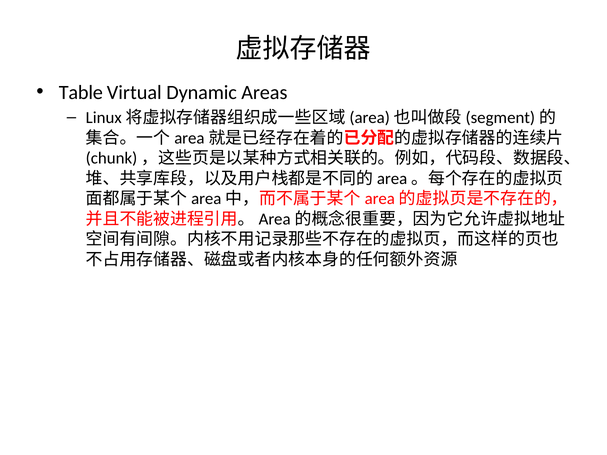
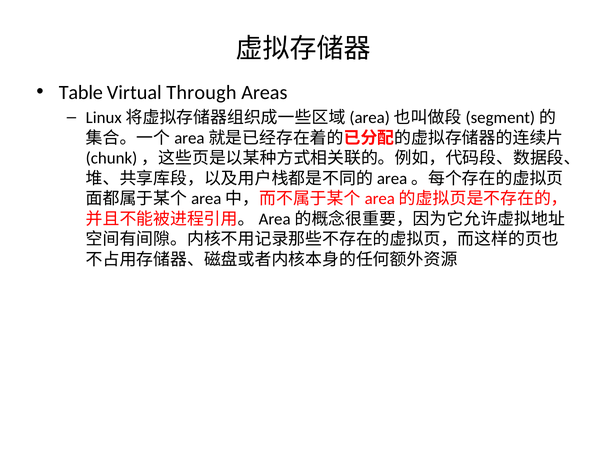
Dynamic: Dynamic -> Through
